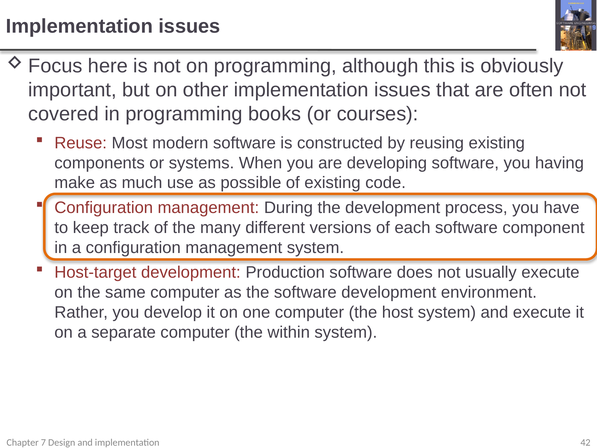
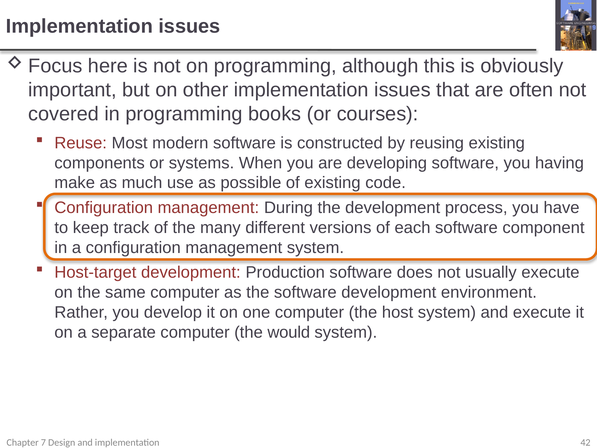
within: within -> would
